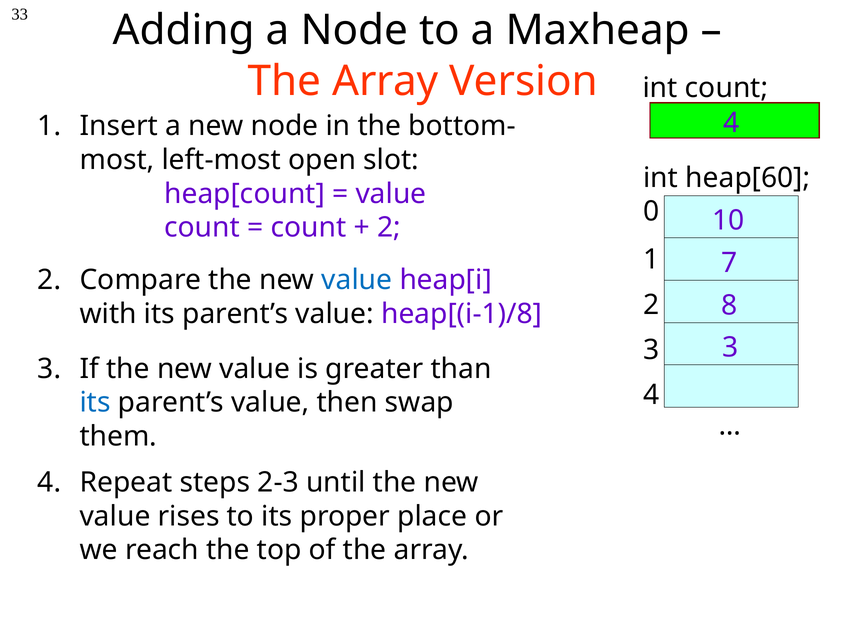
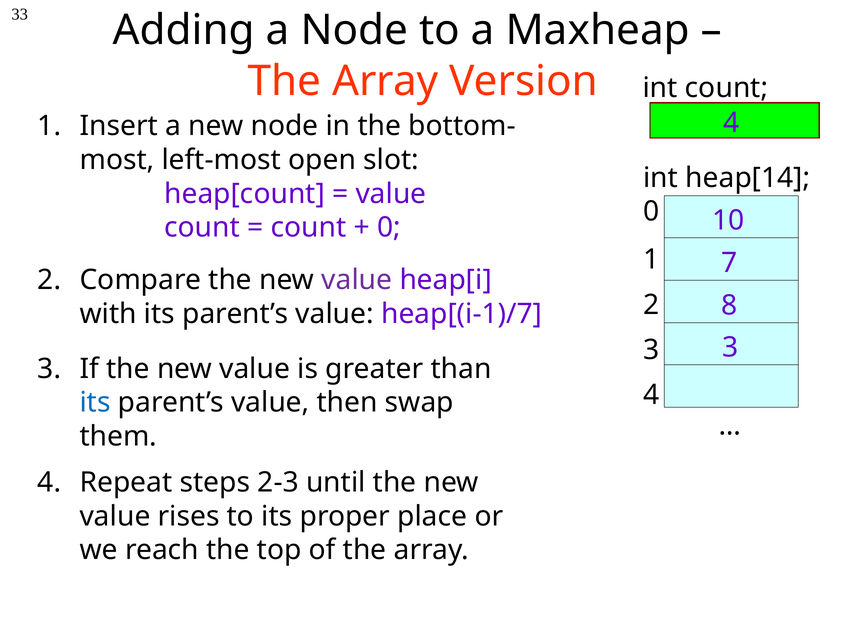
heap[60: heap[60 -> heap[14
2 at (389, 228): 2 -> 0
value at (357, 280) colour: blue -> purple
heap[(i-1)/8: heap[(i-1)/8 -> heap[(i-1)/7
